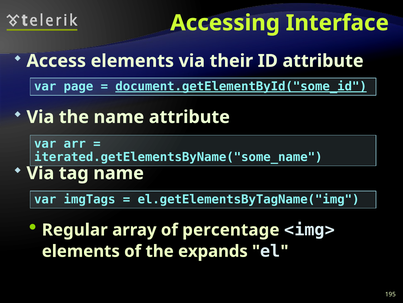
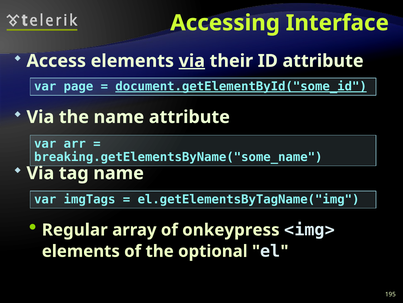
via at (192, 61) underline: none -> present
iterated.getElementsByName("some_name: iterated.getElementsByName("some_name -> breaking.getElementsByName("some_name
percentage: percentage -> onkeypress
expands: expands -> optional
